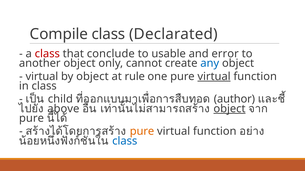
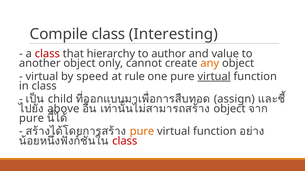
Declarated: Declarated -> Interesting
conclude: conclude -> hierarchy
usable: usable -> author
error: error -> value
any colour: blue -> orange
by object: object -> speed
author: author -> assign
object at (229, 109) underline: present -> none
class at (125, 141) colour: blue -> red
